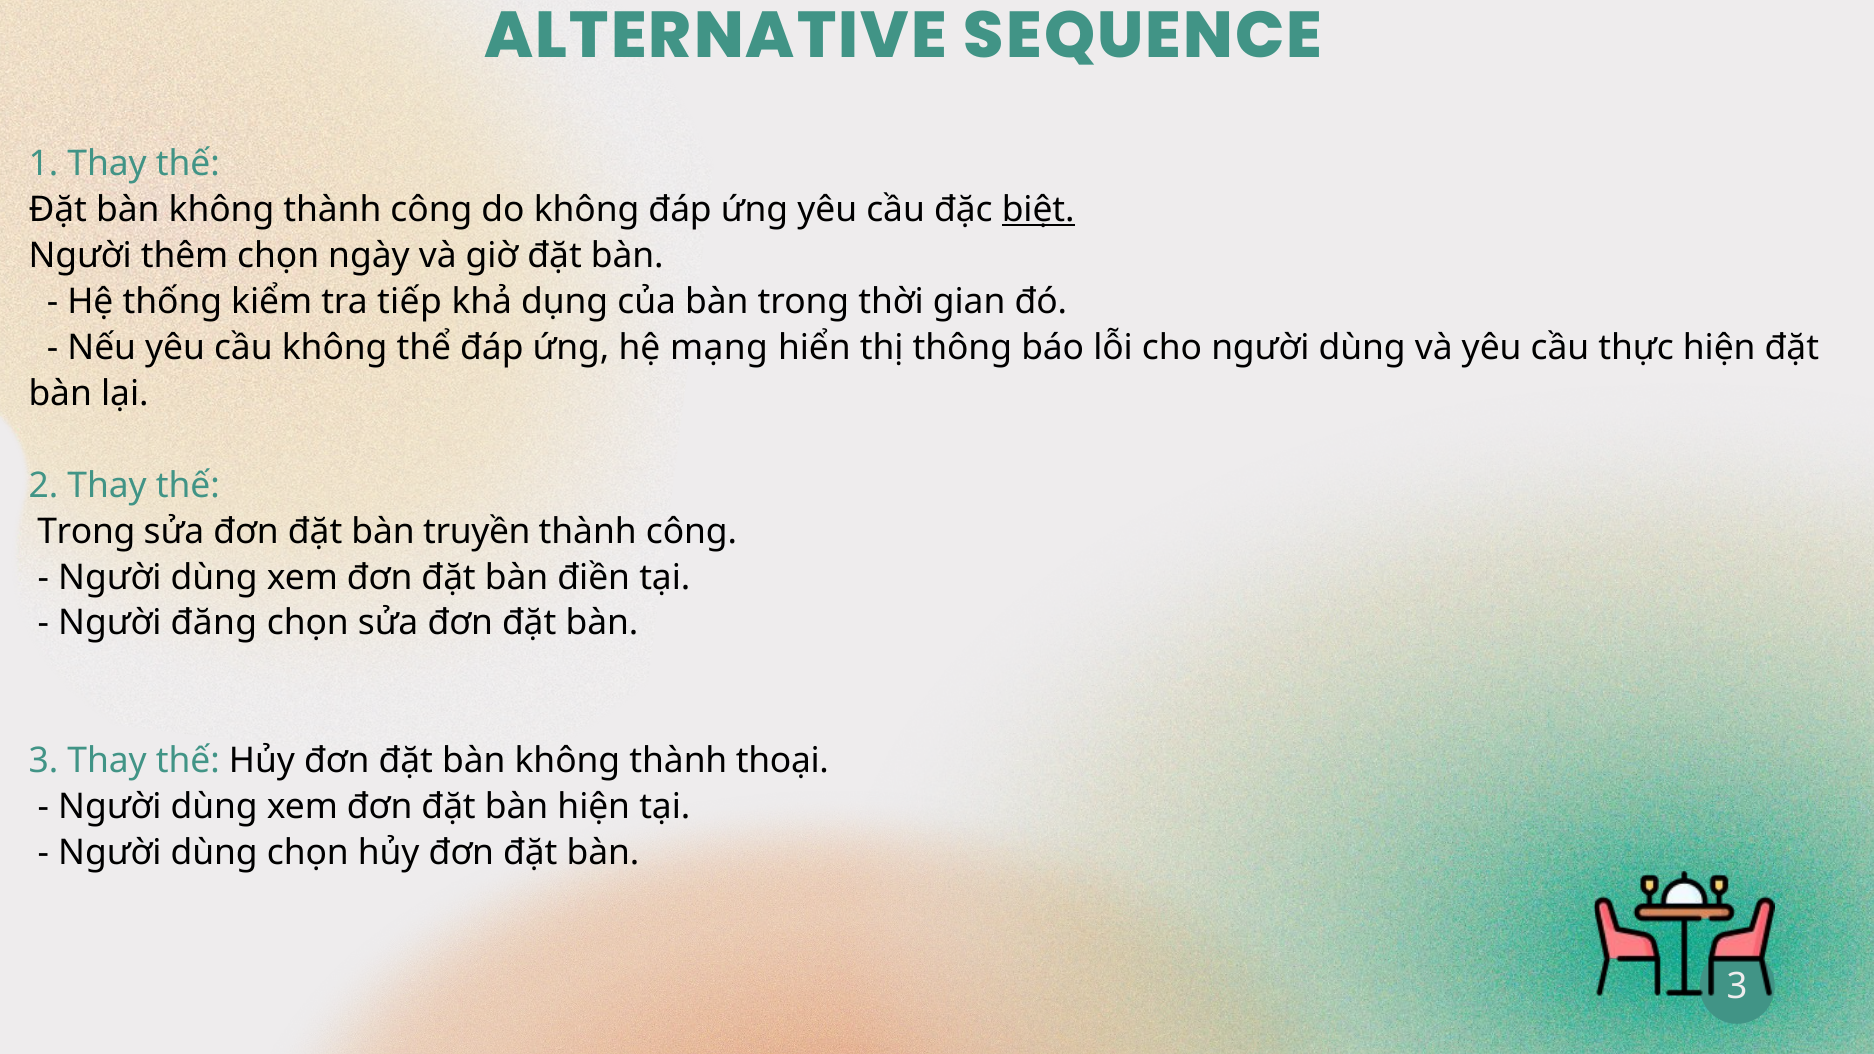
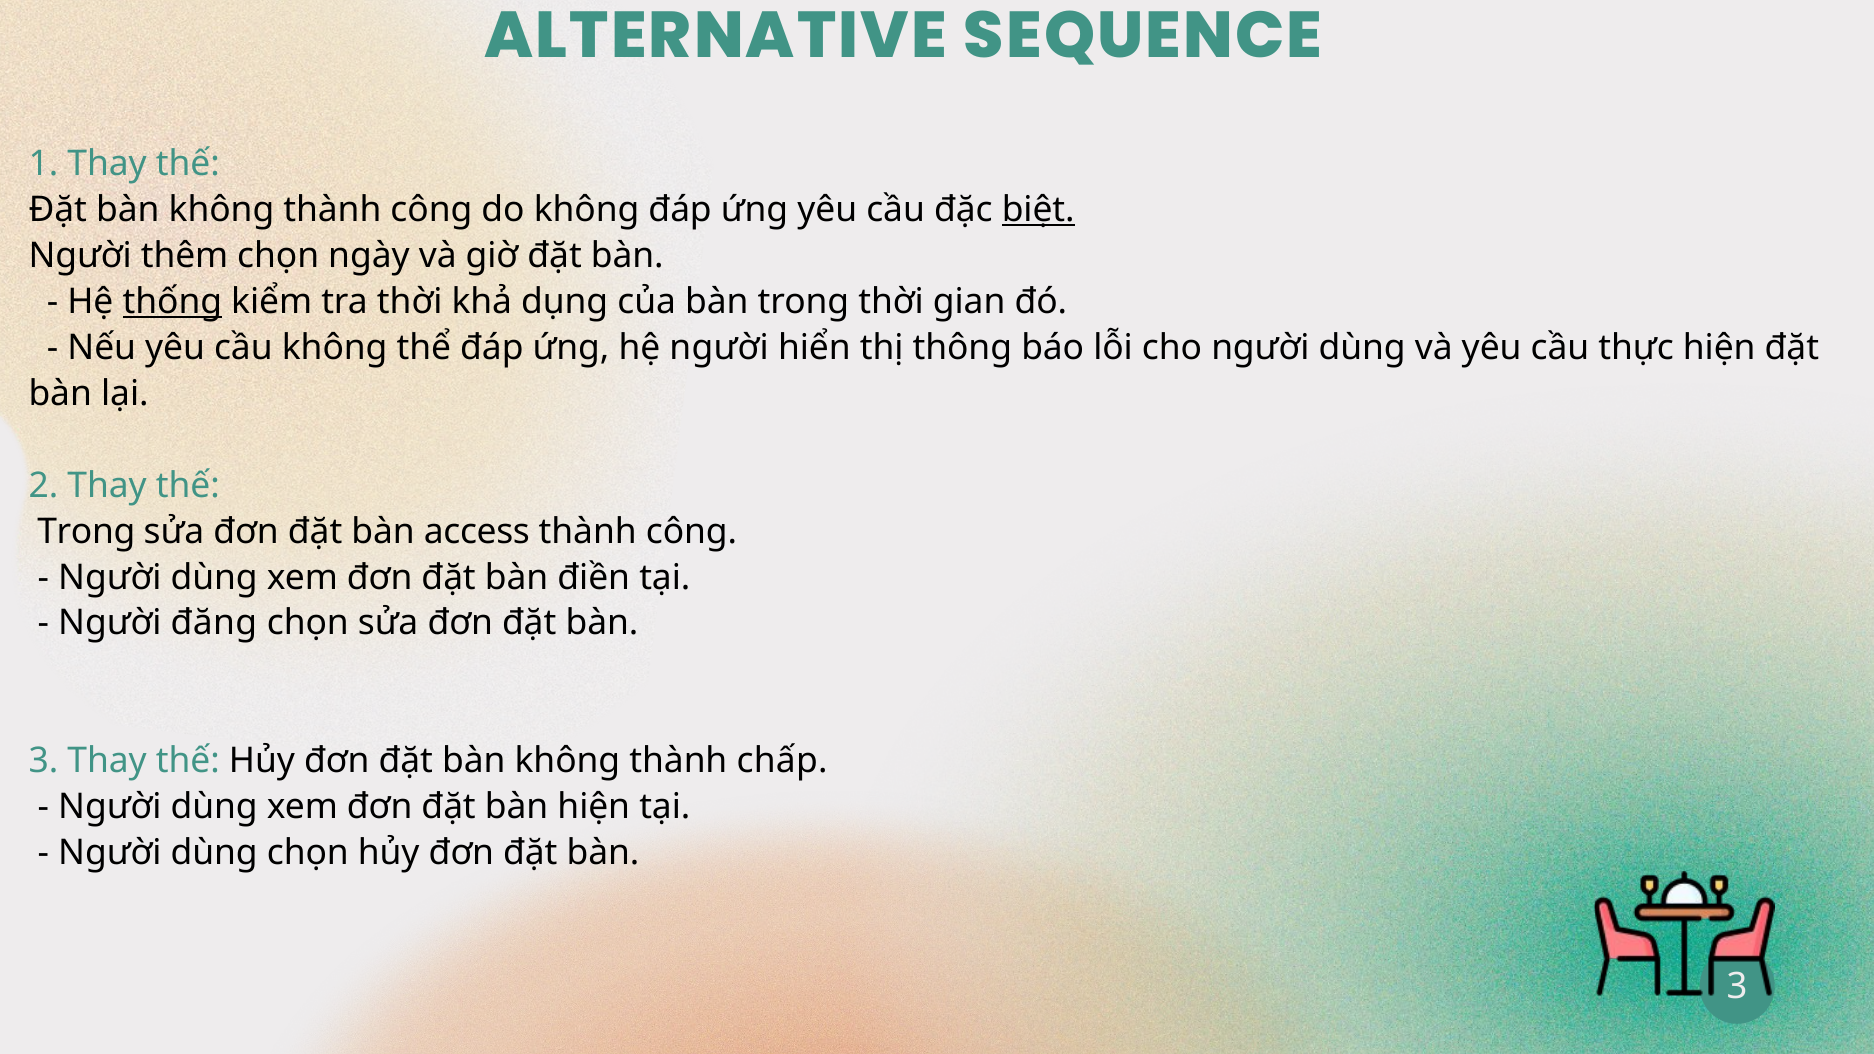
thống underline: none -> present
tra tiếp: tiếp -> thời
hệ mạng: mạng -> người
truyền: truyền -> access
thoại: thoại -> chấp
